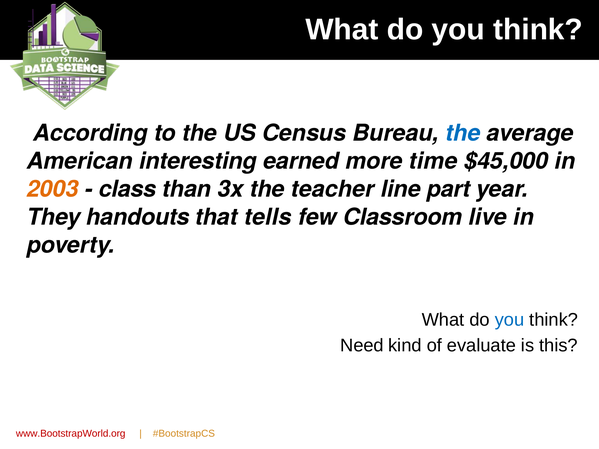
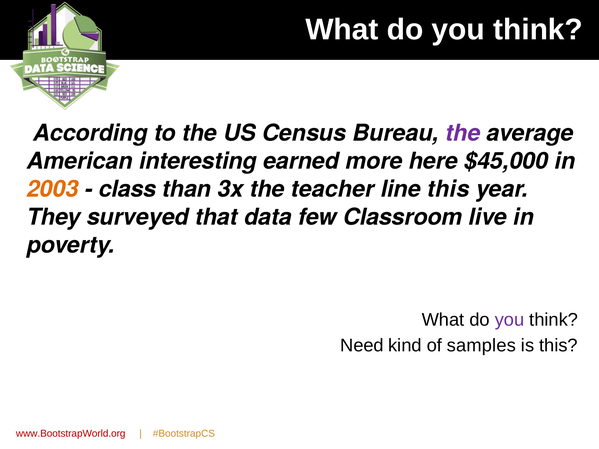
the at (463, 133) colour: blue -> purple
time: time -> here
line part: part -> this
handouts: handouts -> surveyed
tells: tells -> data
you at (510, 320) colour: blue -> purple
evaluate: evaluate -> samples
